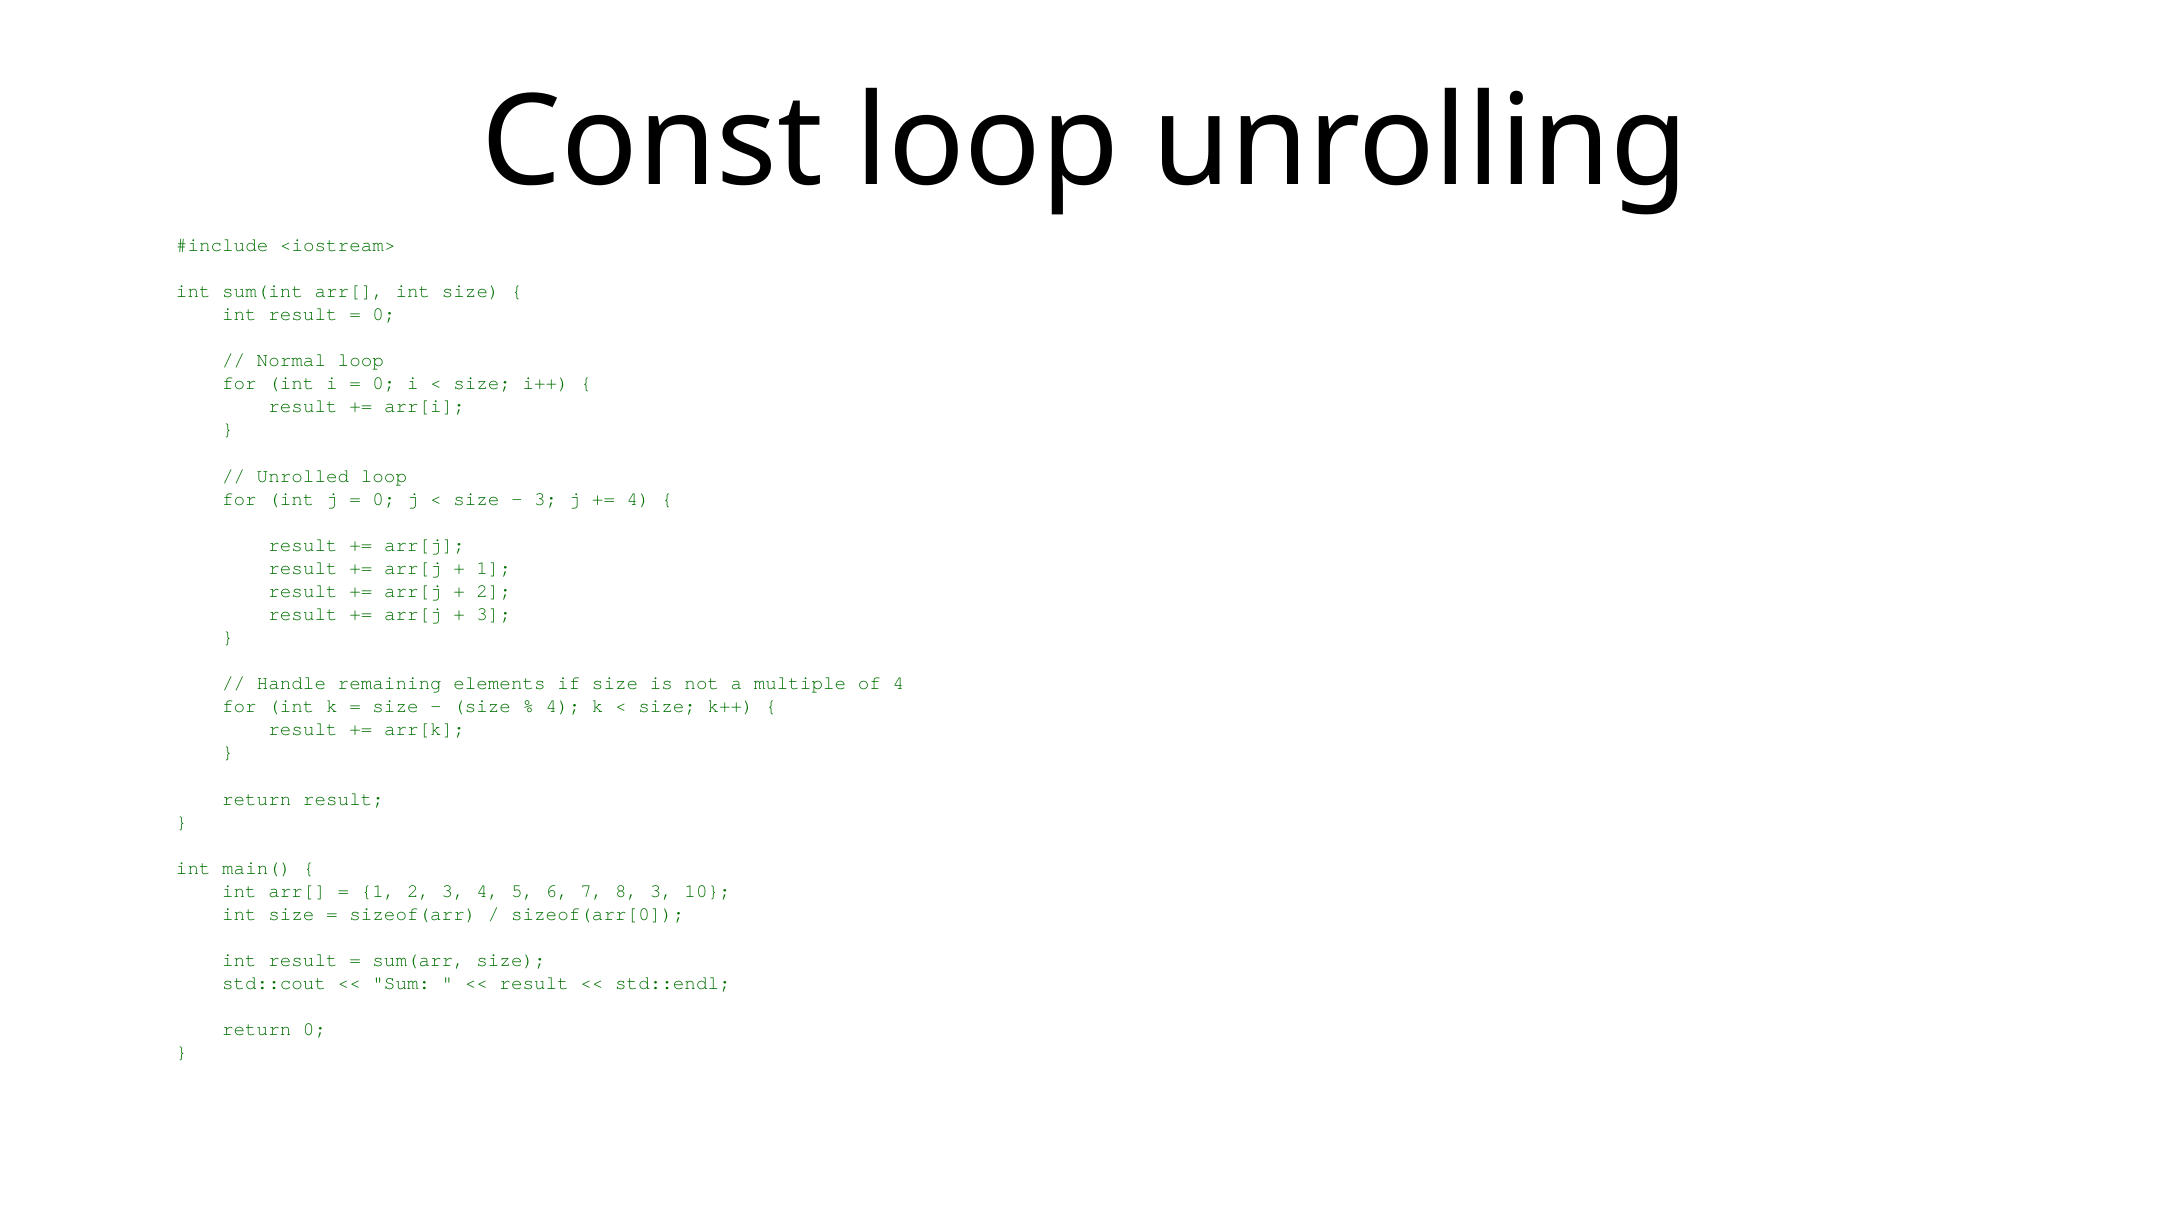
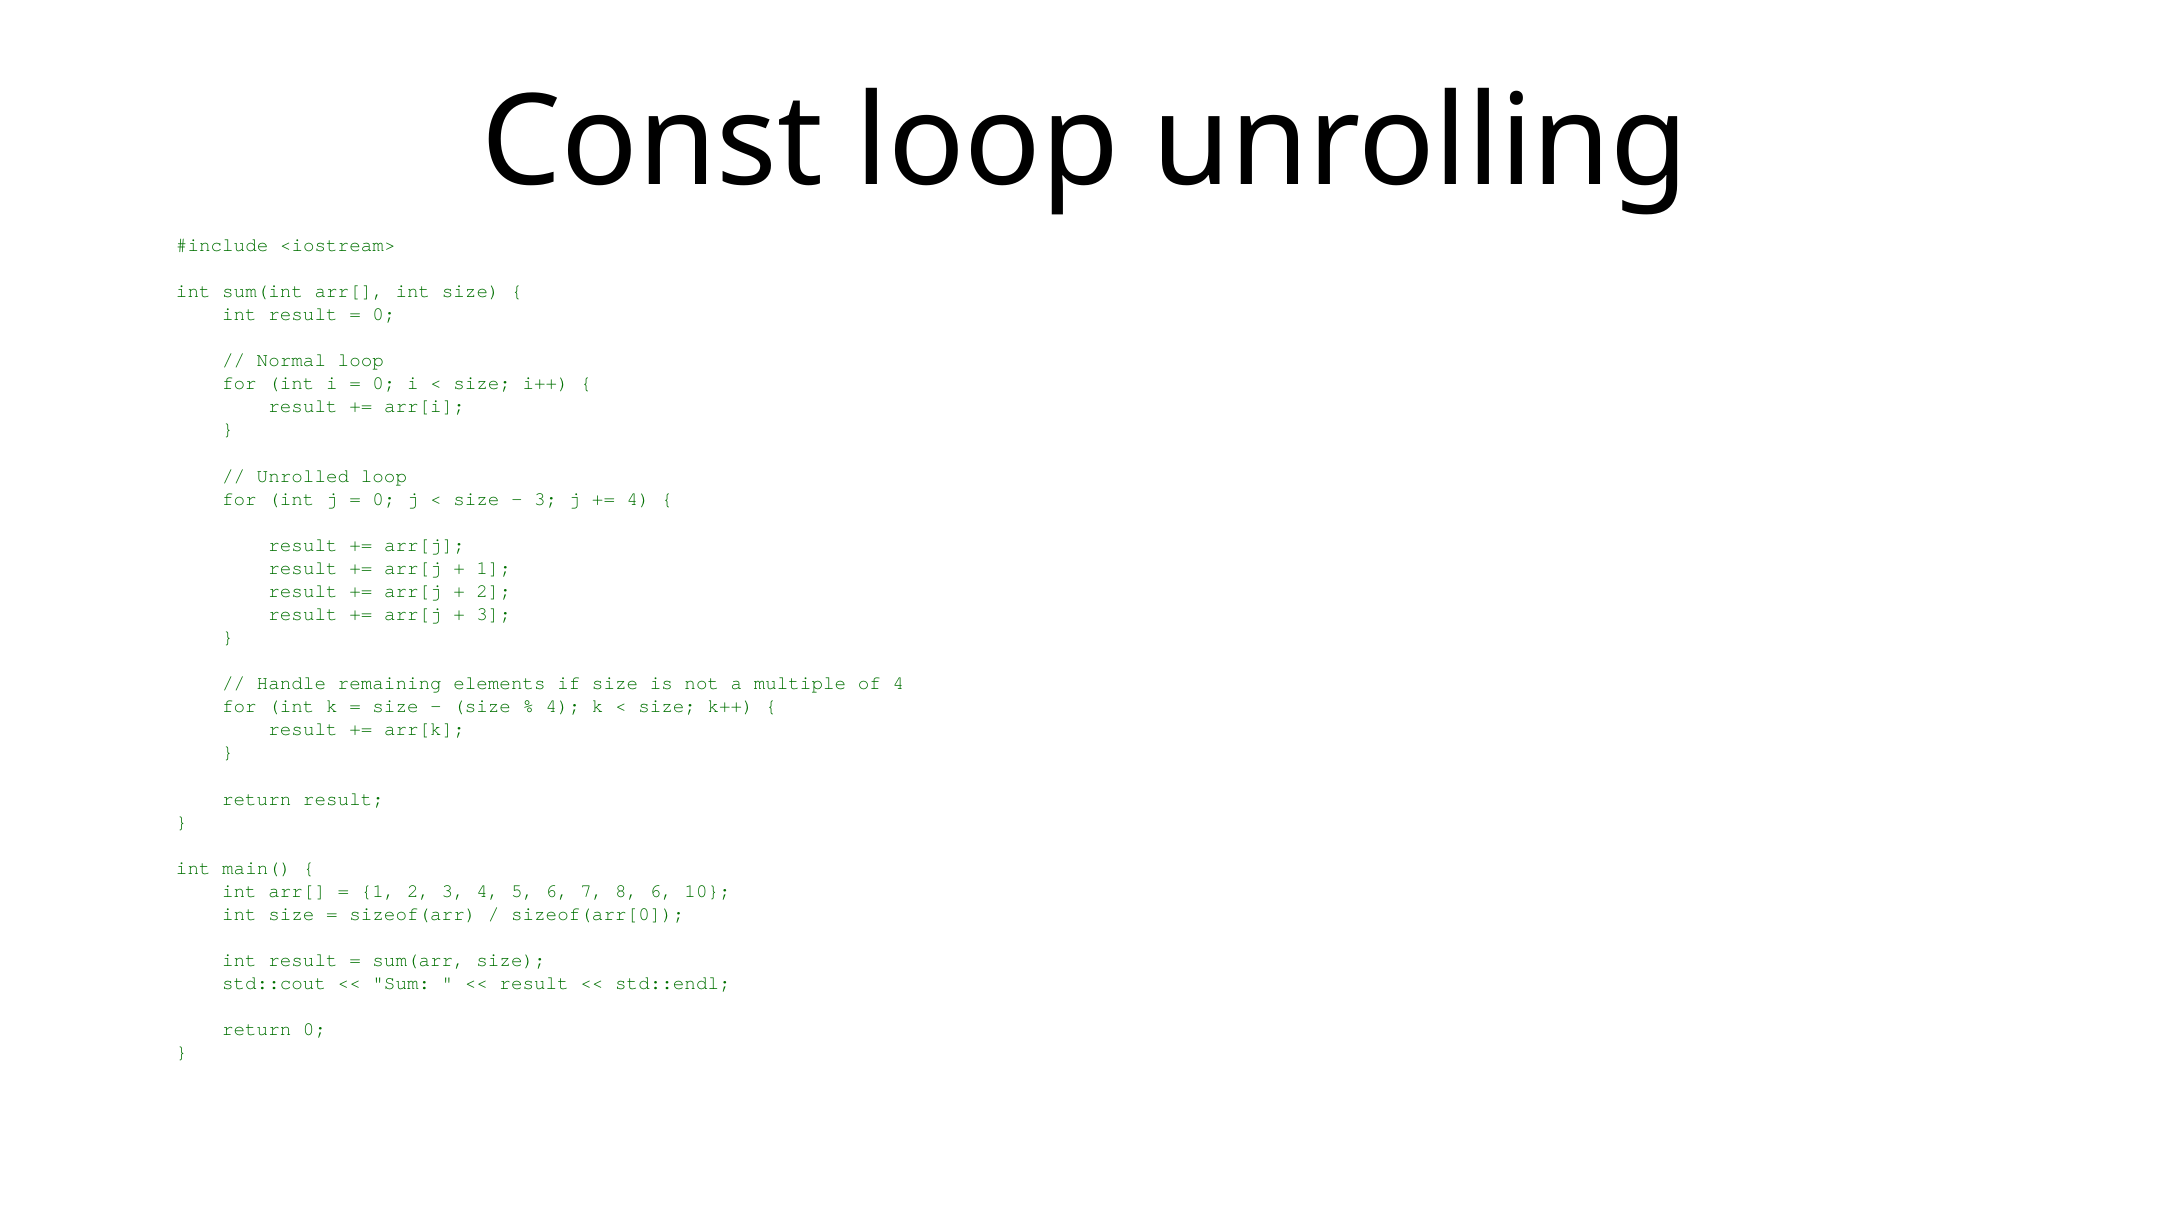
8 3: 3 -> 6
